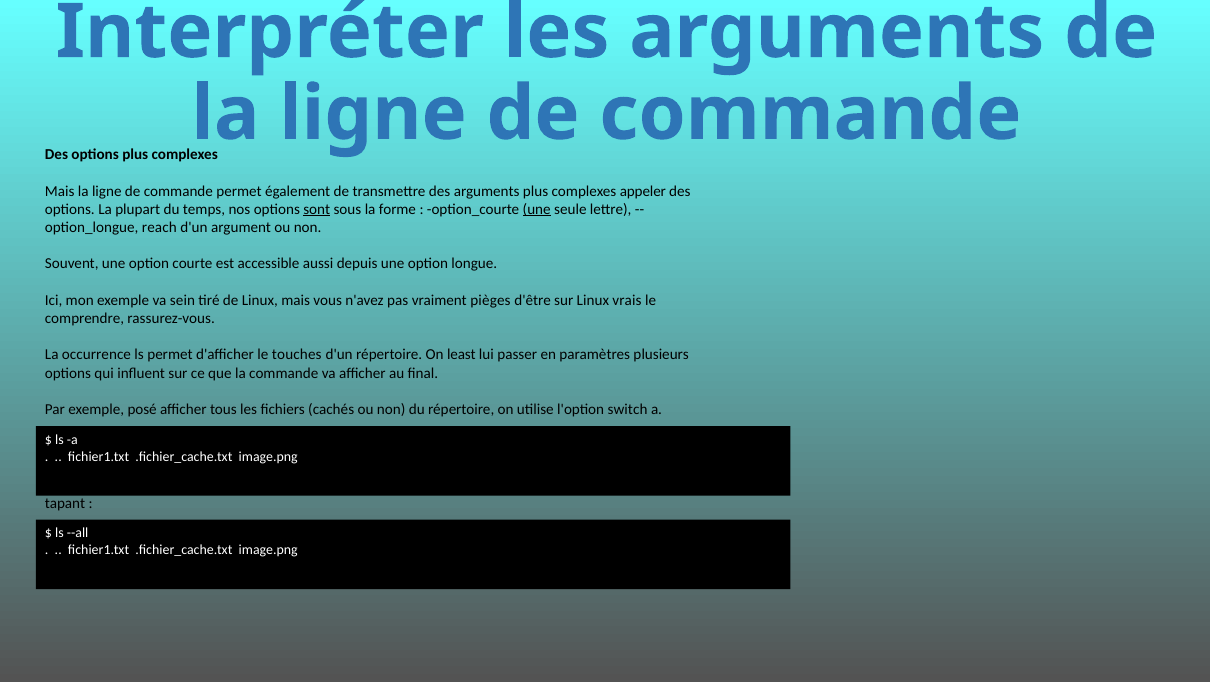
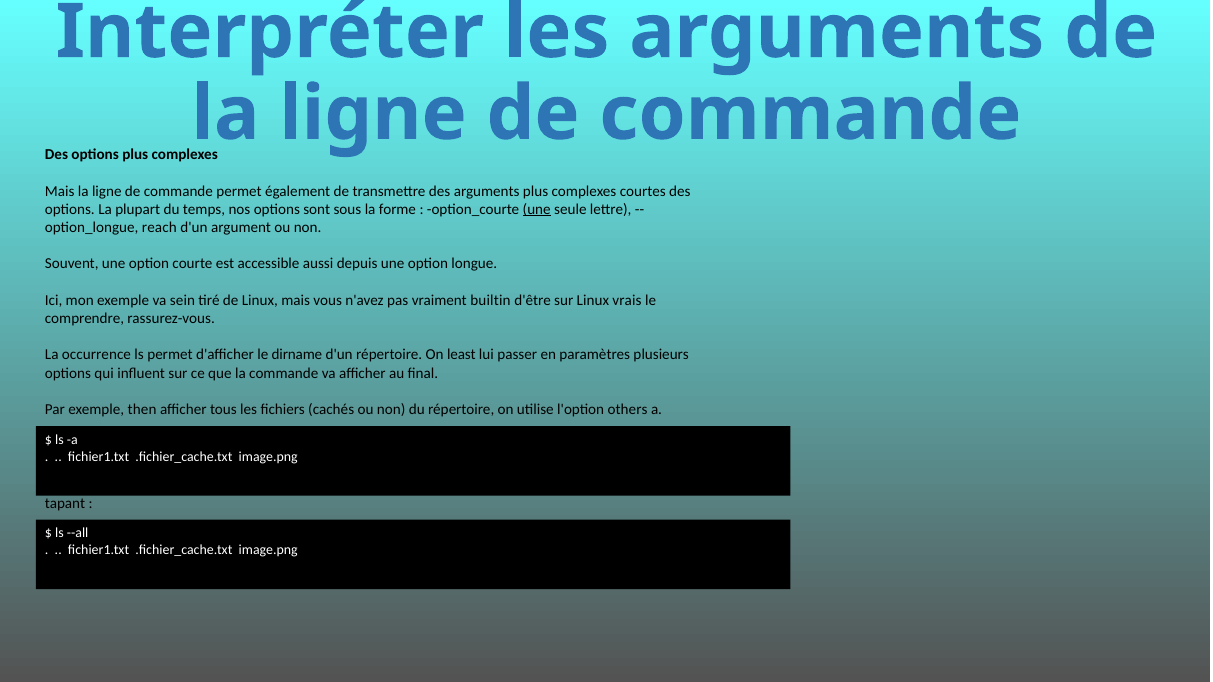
appeler: appeler -> courtes
sont underline: present -> none
pièges: pièges -> builtin
touches: touches -> dirname
posé: posé -> then
switch: switch -> others
